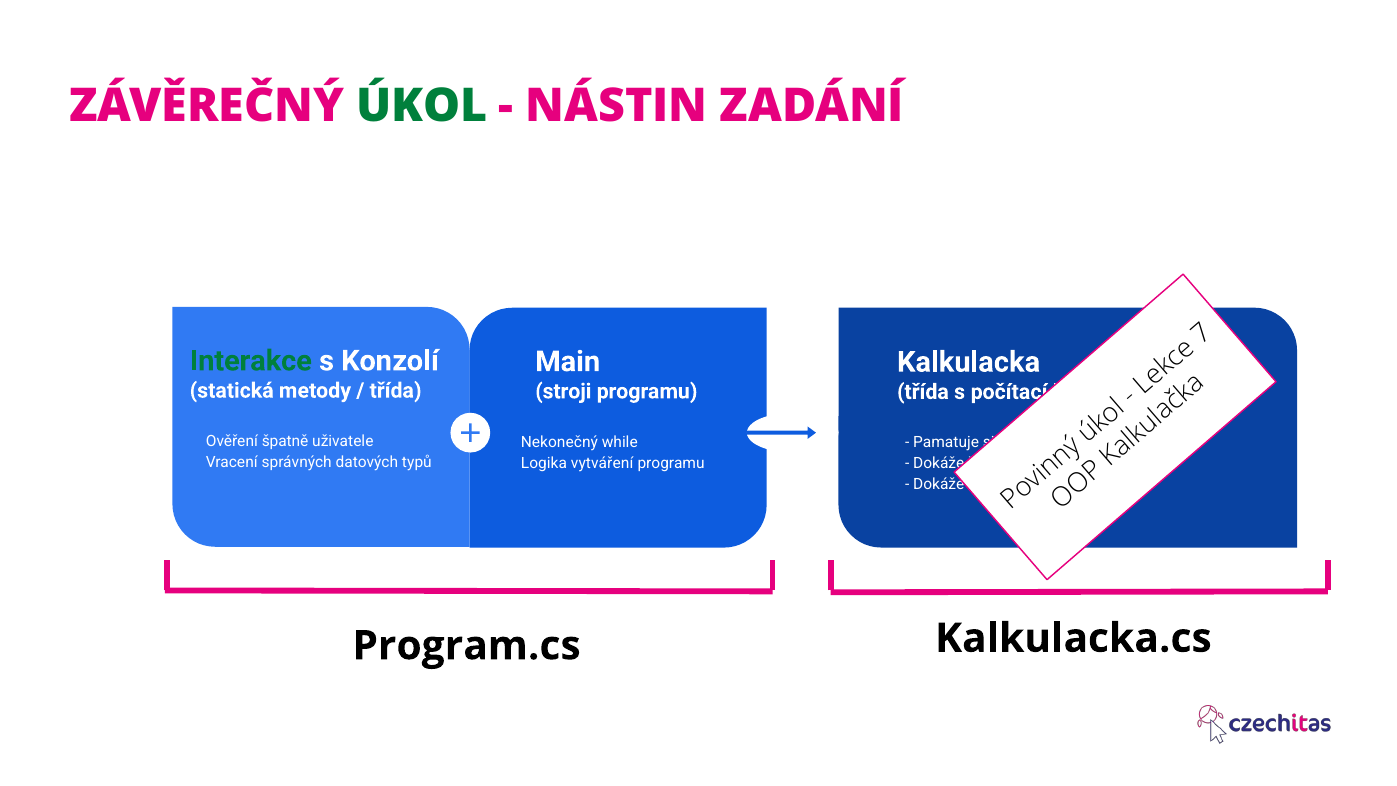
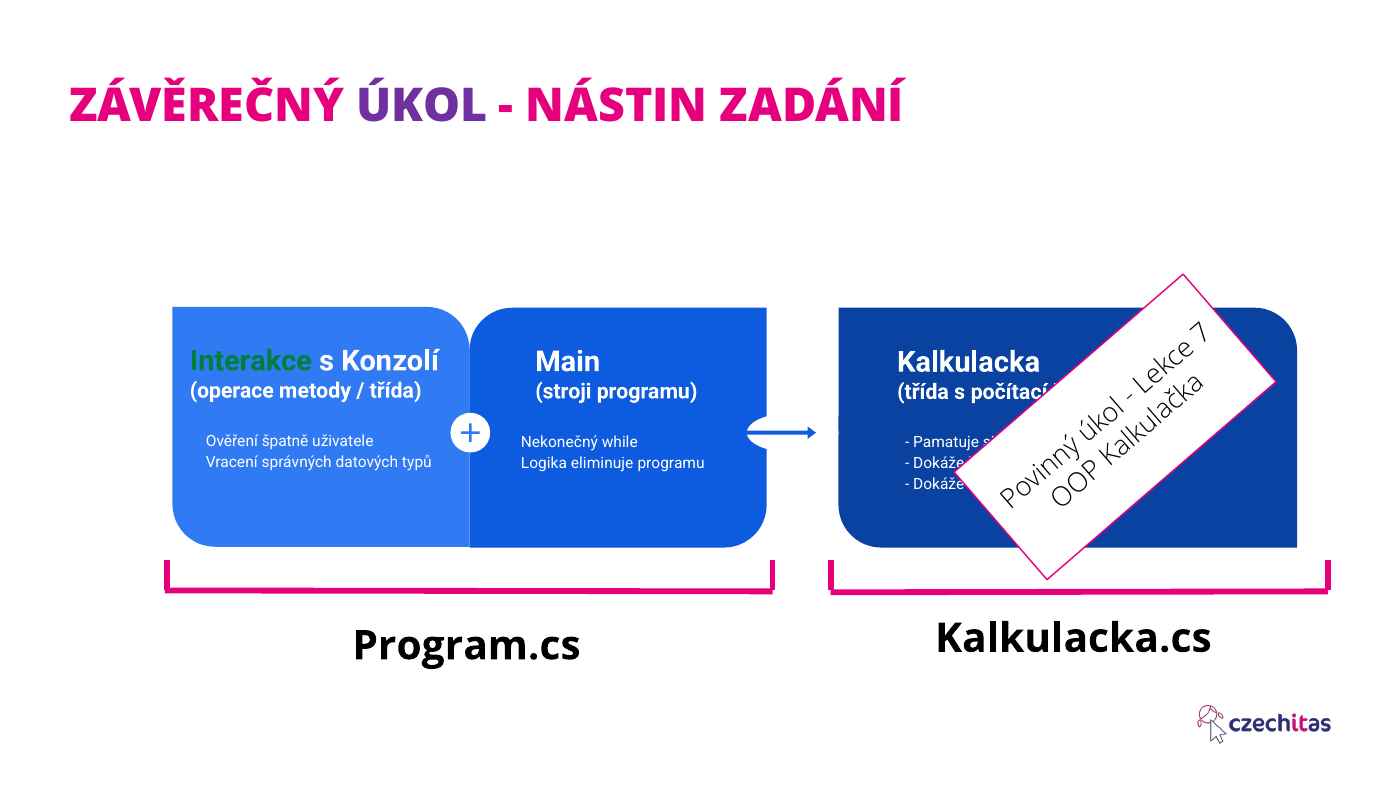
ÚKOL colour: green -> purple
statická: statická -> operace
vytváření: vytváření -> eliminuje
